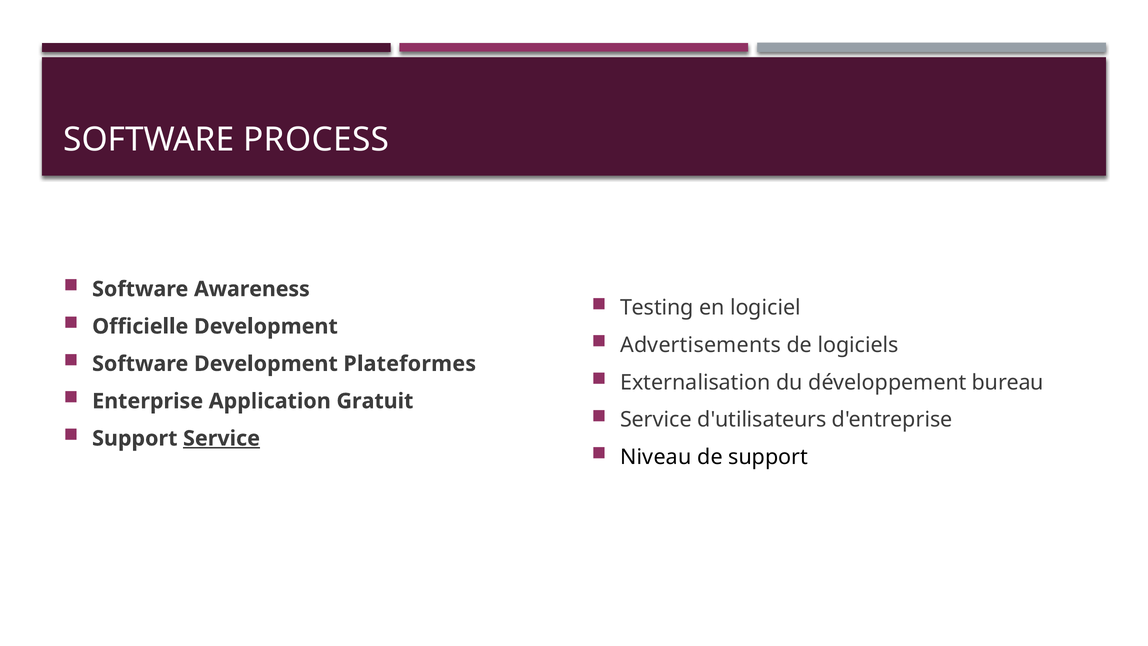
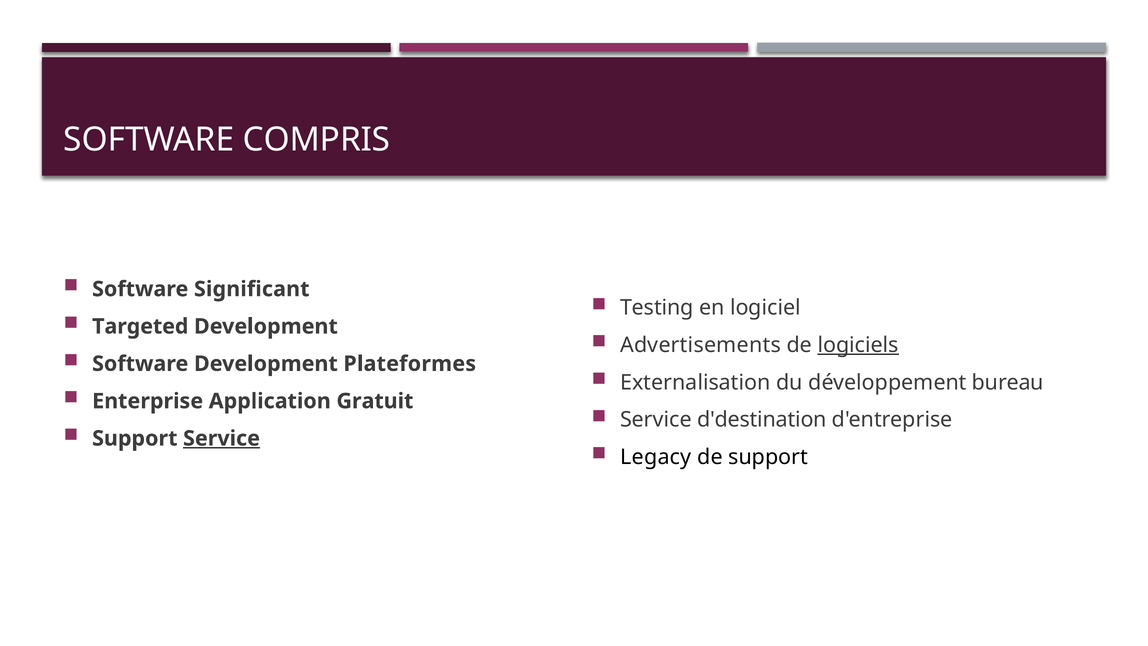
PROCESS: PROCESS -> COMPRIS
Awareness: Awareness -> Significant
Officielle: Officielle -> Targeted
logiciels underline: none -> present
d'utilisateurs: d'utilisateurs -> d'destination
Niveau: Niveau -> Legacy
